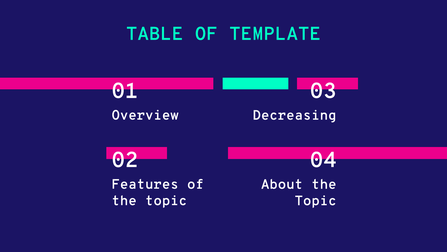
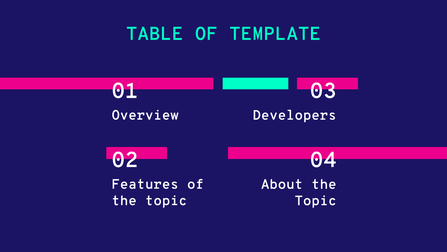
Decreasing: Decreasing -> Developers
